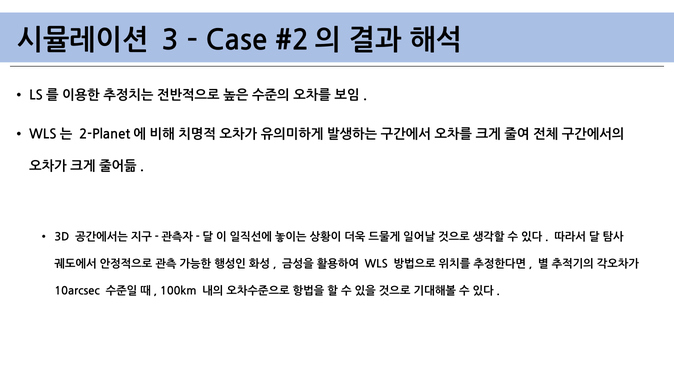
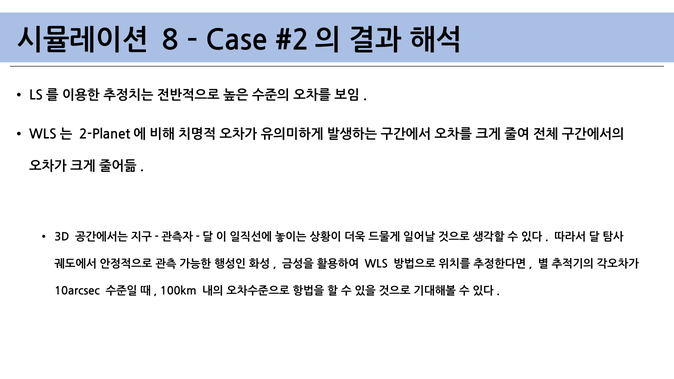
3: 3 -> 8
